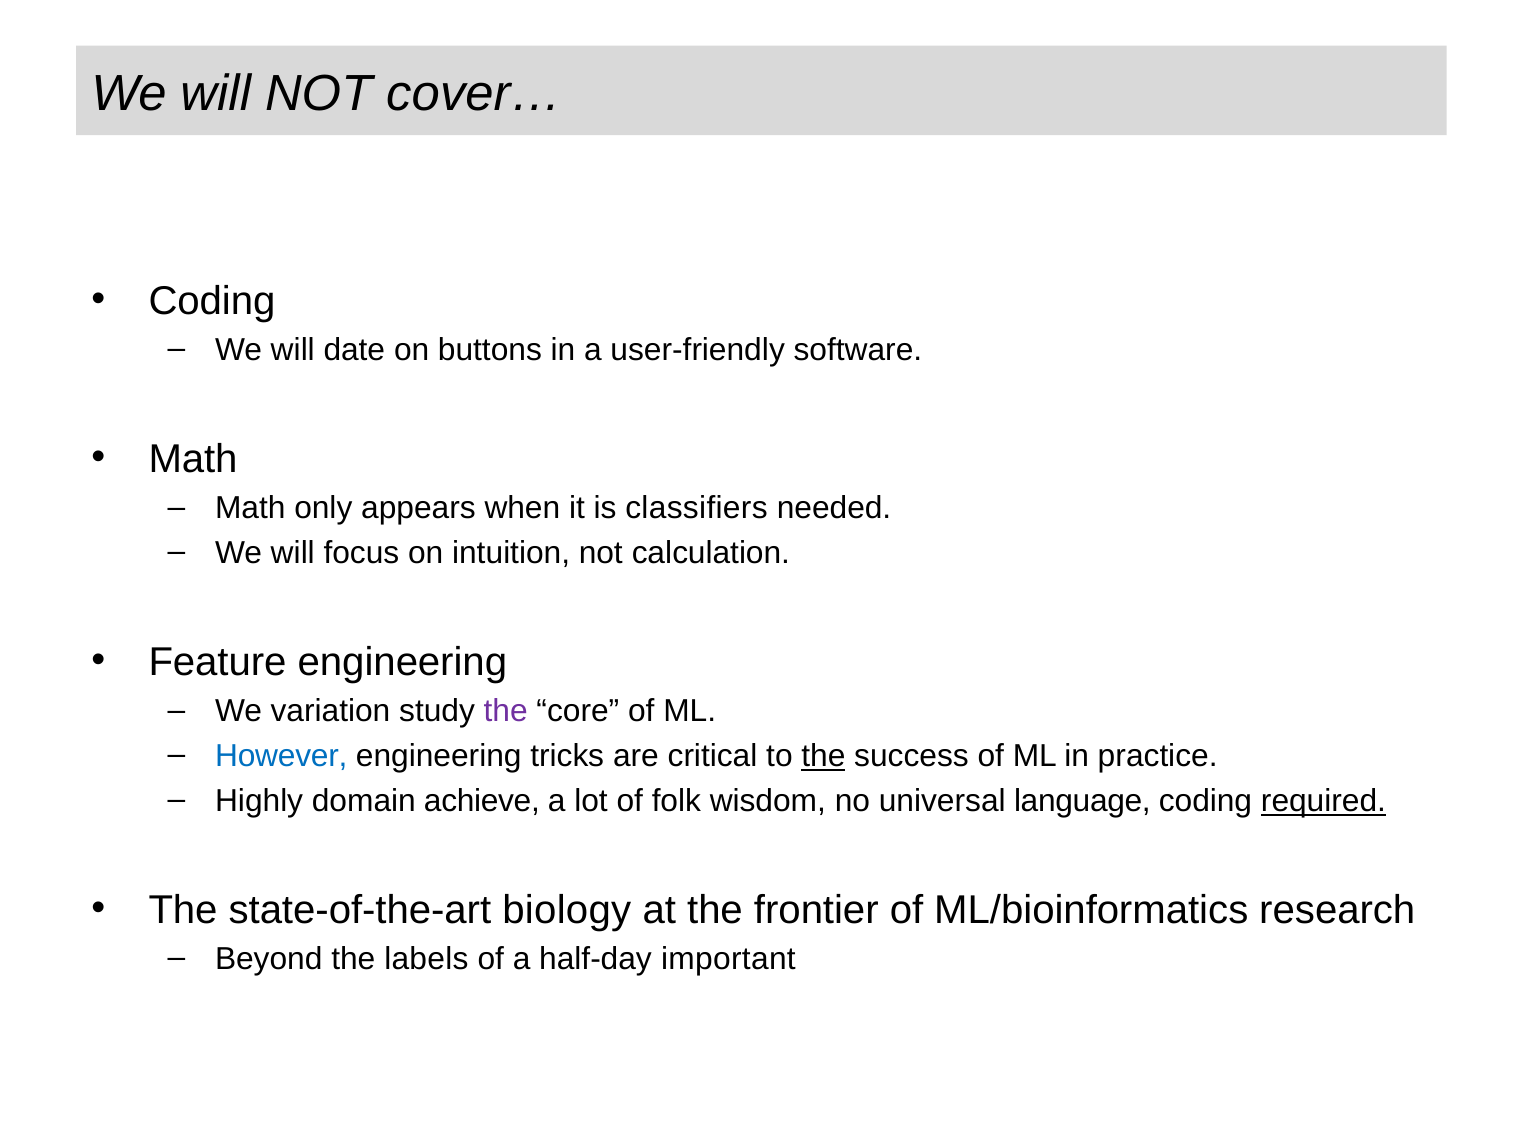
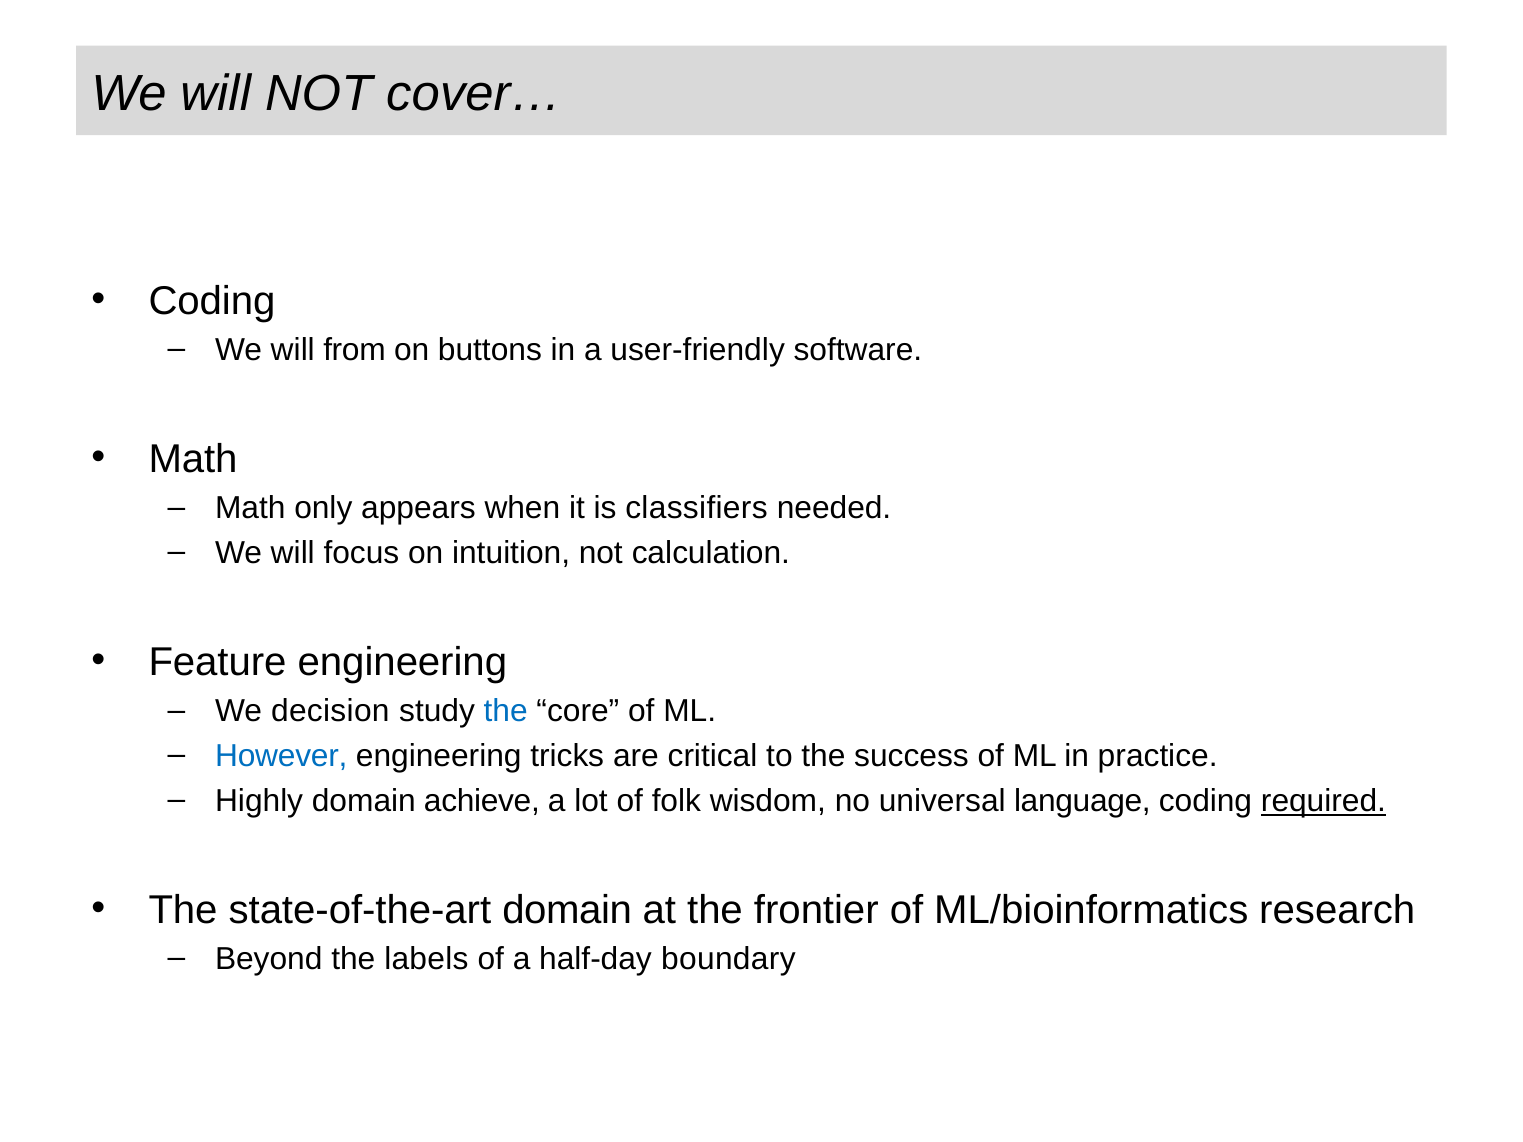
date: date -> from
variation: variation -> decision
the at (506, 712) colour: purple -> blue
the at (823, 756) underline: present -> none
state-of-the-art biology: biology -> domain
important: important -> boundary
